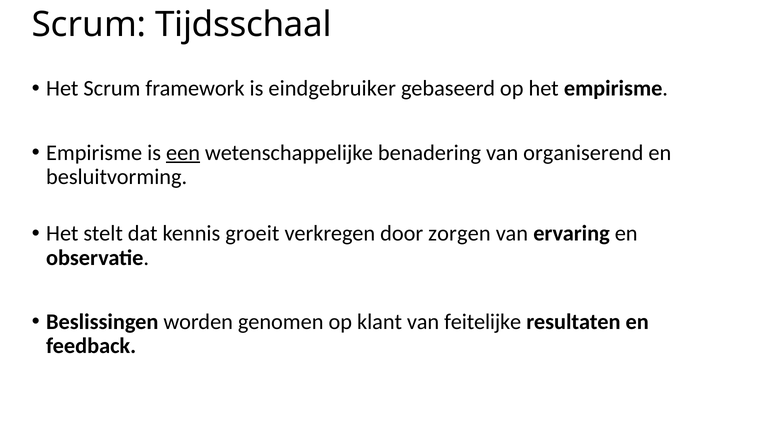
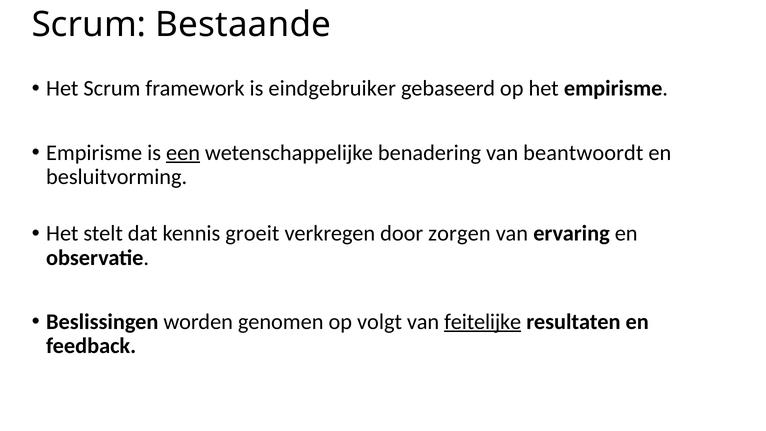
Tijdsschaal: Tijdsschaal -> Bestaande
organiserend: organiserend -> beantwoordt
klant: klant -> volgt
feitelijke underline: none -> present
